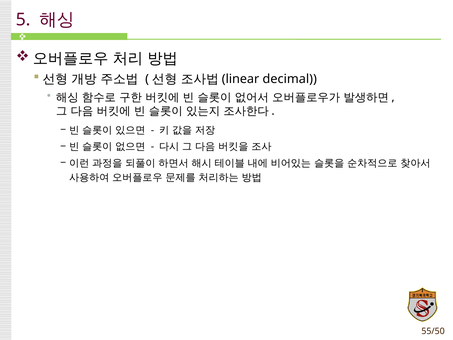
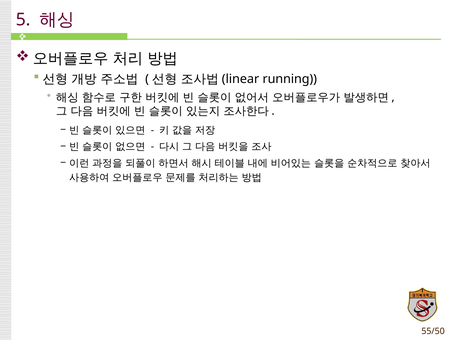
decimal: decimal -> running
